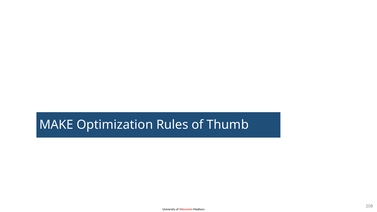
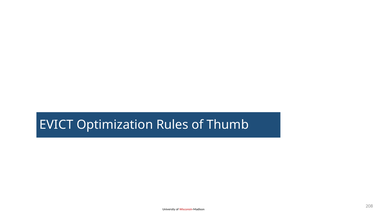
MAKE: MAKE -> EVICT
